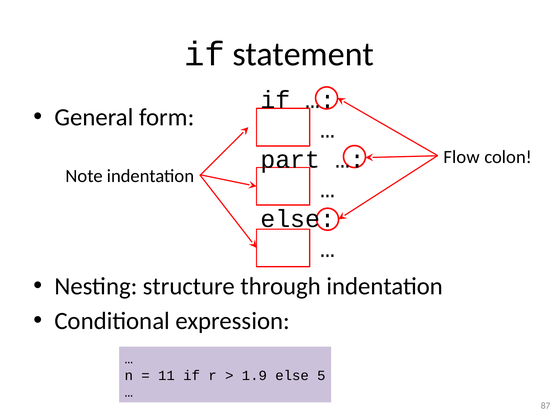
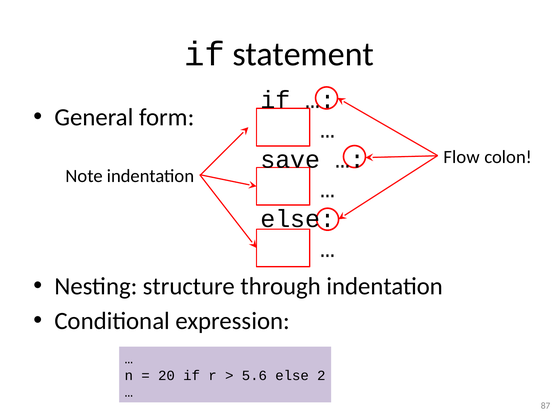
part: part -> save
11: 11 -> 20
1.9: 1.9 -> 5.6
5: 5 -> 2
